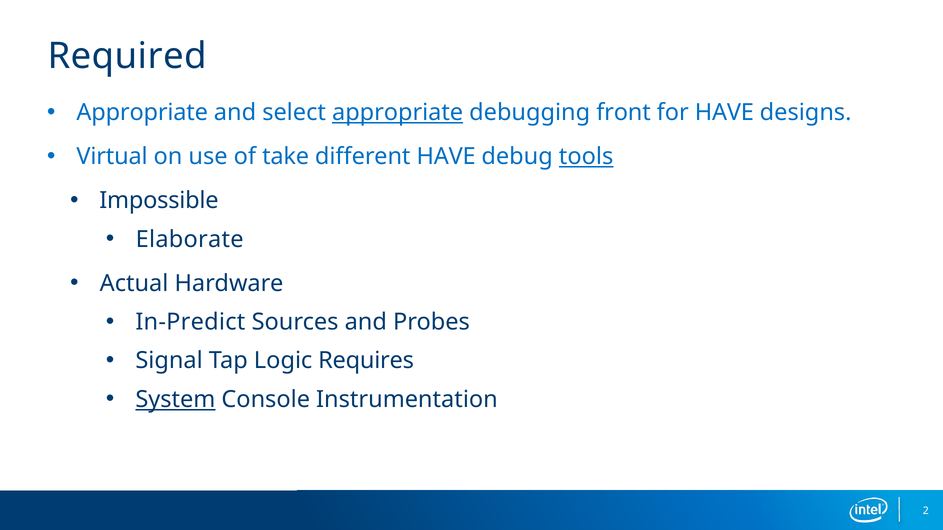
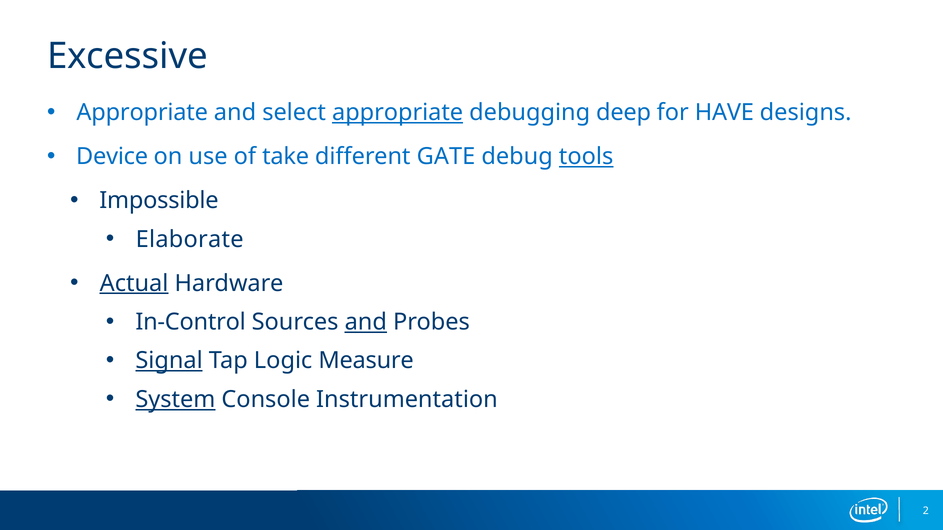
Required: Required -> Excessive
front: front -> deep
Virtual: Virtual -> Device
different HAVE: HAVE -> GATE
Actual underline: none -> present
In-Predict: In-Predict -> In-Control
and at (366, 322) underline: none -> present
Signal underline: none -> present
Requires: Requires -> Measure
